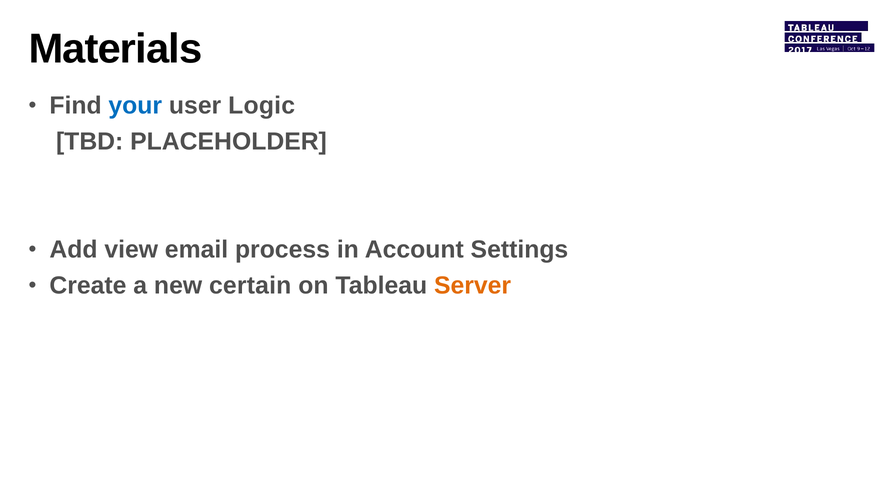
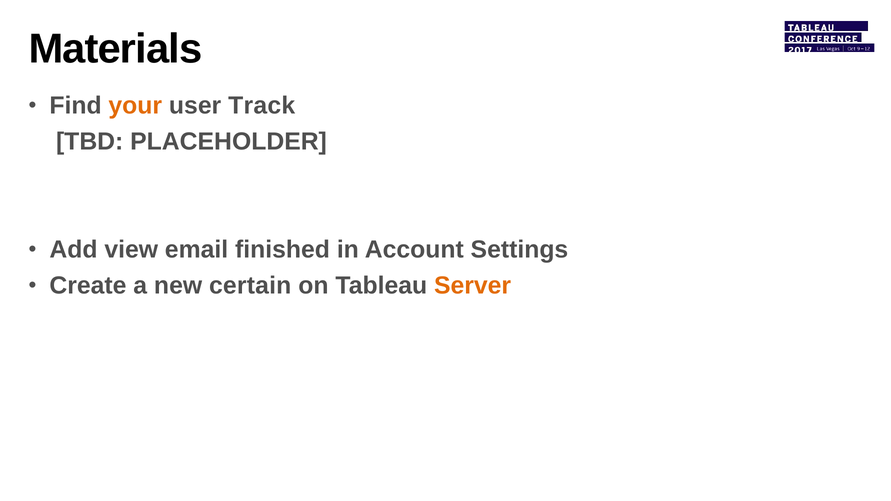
your colour: blue -> orange
Logic: Logic -> Track
process: process -> finished
